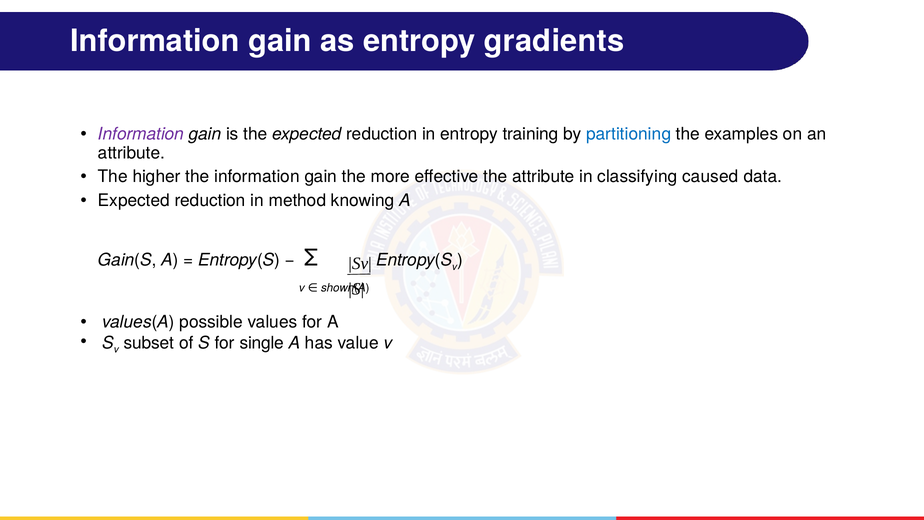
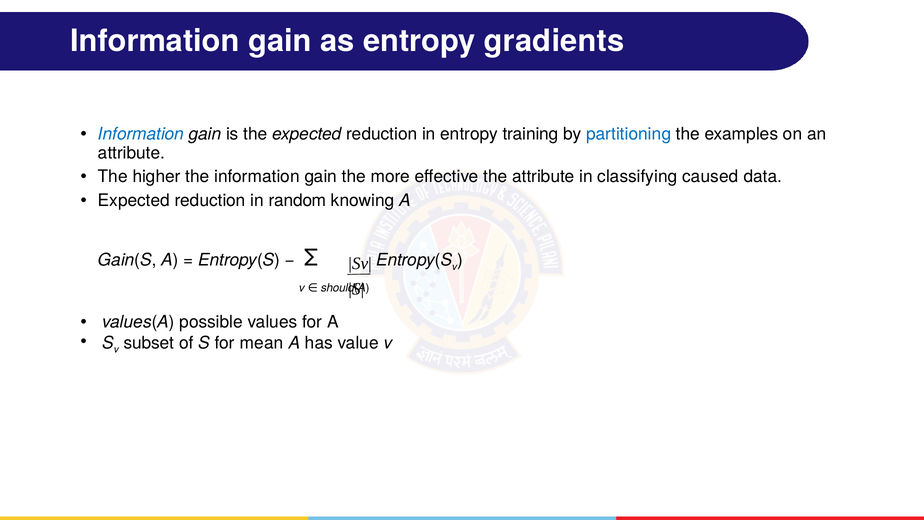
Information at (141, 134) colour: purple -> blue
method: method -> random
shown: shown -> should
single: single -> mean
